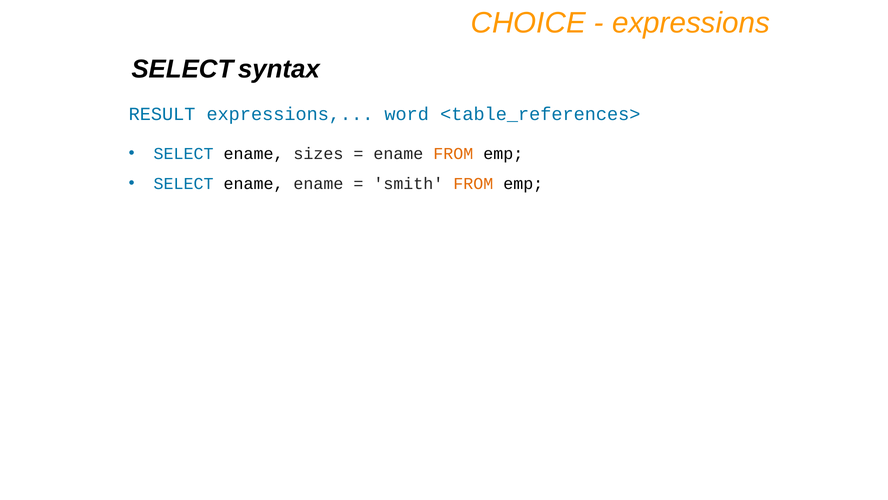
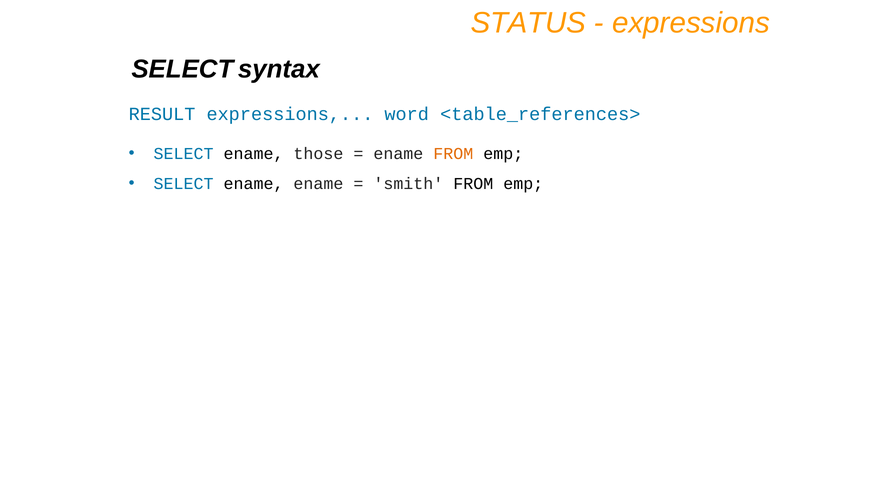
CHOICE: CHOICE -> STATUS
sizes: sizes -> those
FROM at (473, 183) colour: orange -> black
